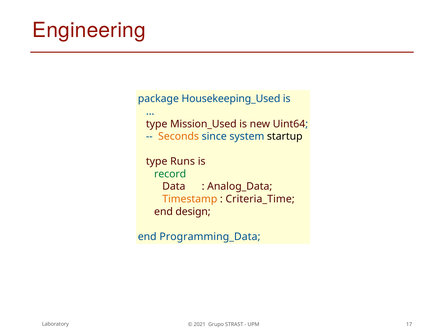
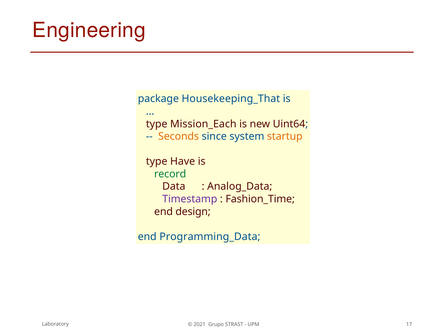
Housekeeping_Used: Housekeeping_Used -> Housekeeping_That
Mission_Used: Mission_Used -> Mission_Each
startup colour: black -> orange
Runs: Runs -> Have
Timestamp colour: orange -> purple
Criteria_Time: Criteria_Time -> Fashion_Time
